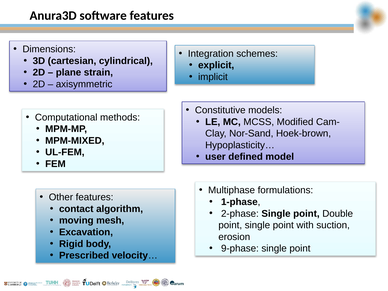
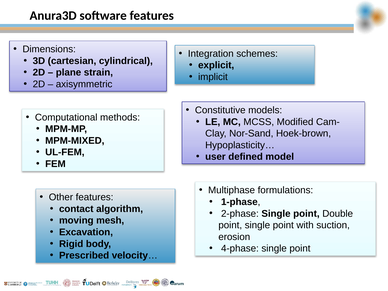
9-phase: 9-phase -> 4-phase
